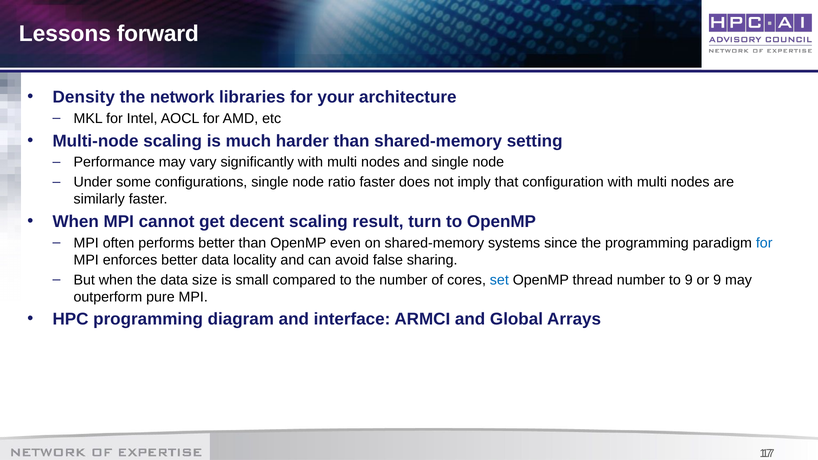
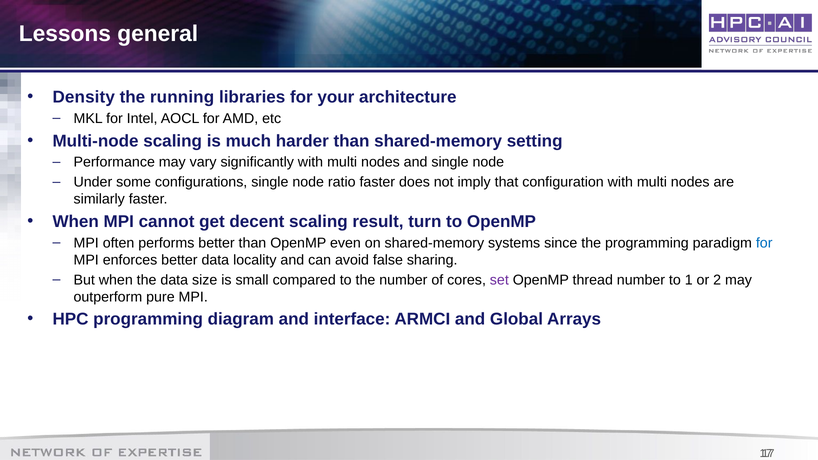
forward: forward -> general
network: network -> running
set colour: blue -> purple
to 9: 9 -> 1
or 9: 9 -> 2
